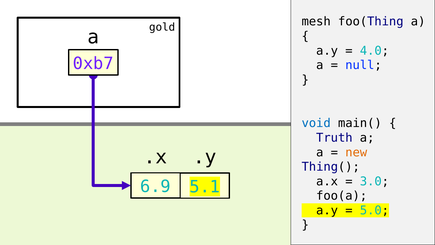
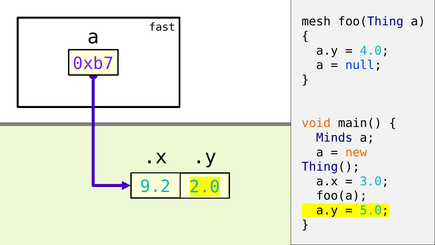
gold: gold -> fast
void colour: blue -> orange
Truth: Truth -> Minds
6.9: 6.9 -> 9.2
5.1: 5.1 -> 2.0
